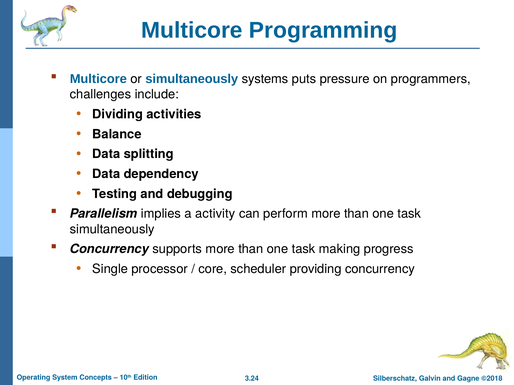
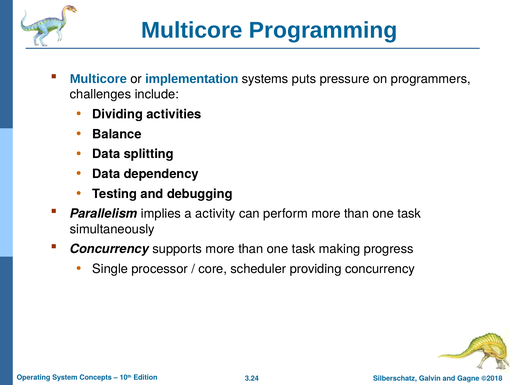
or simultaneously: simultaneously -> implementation
